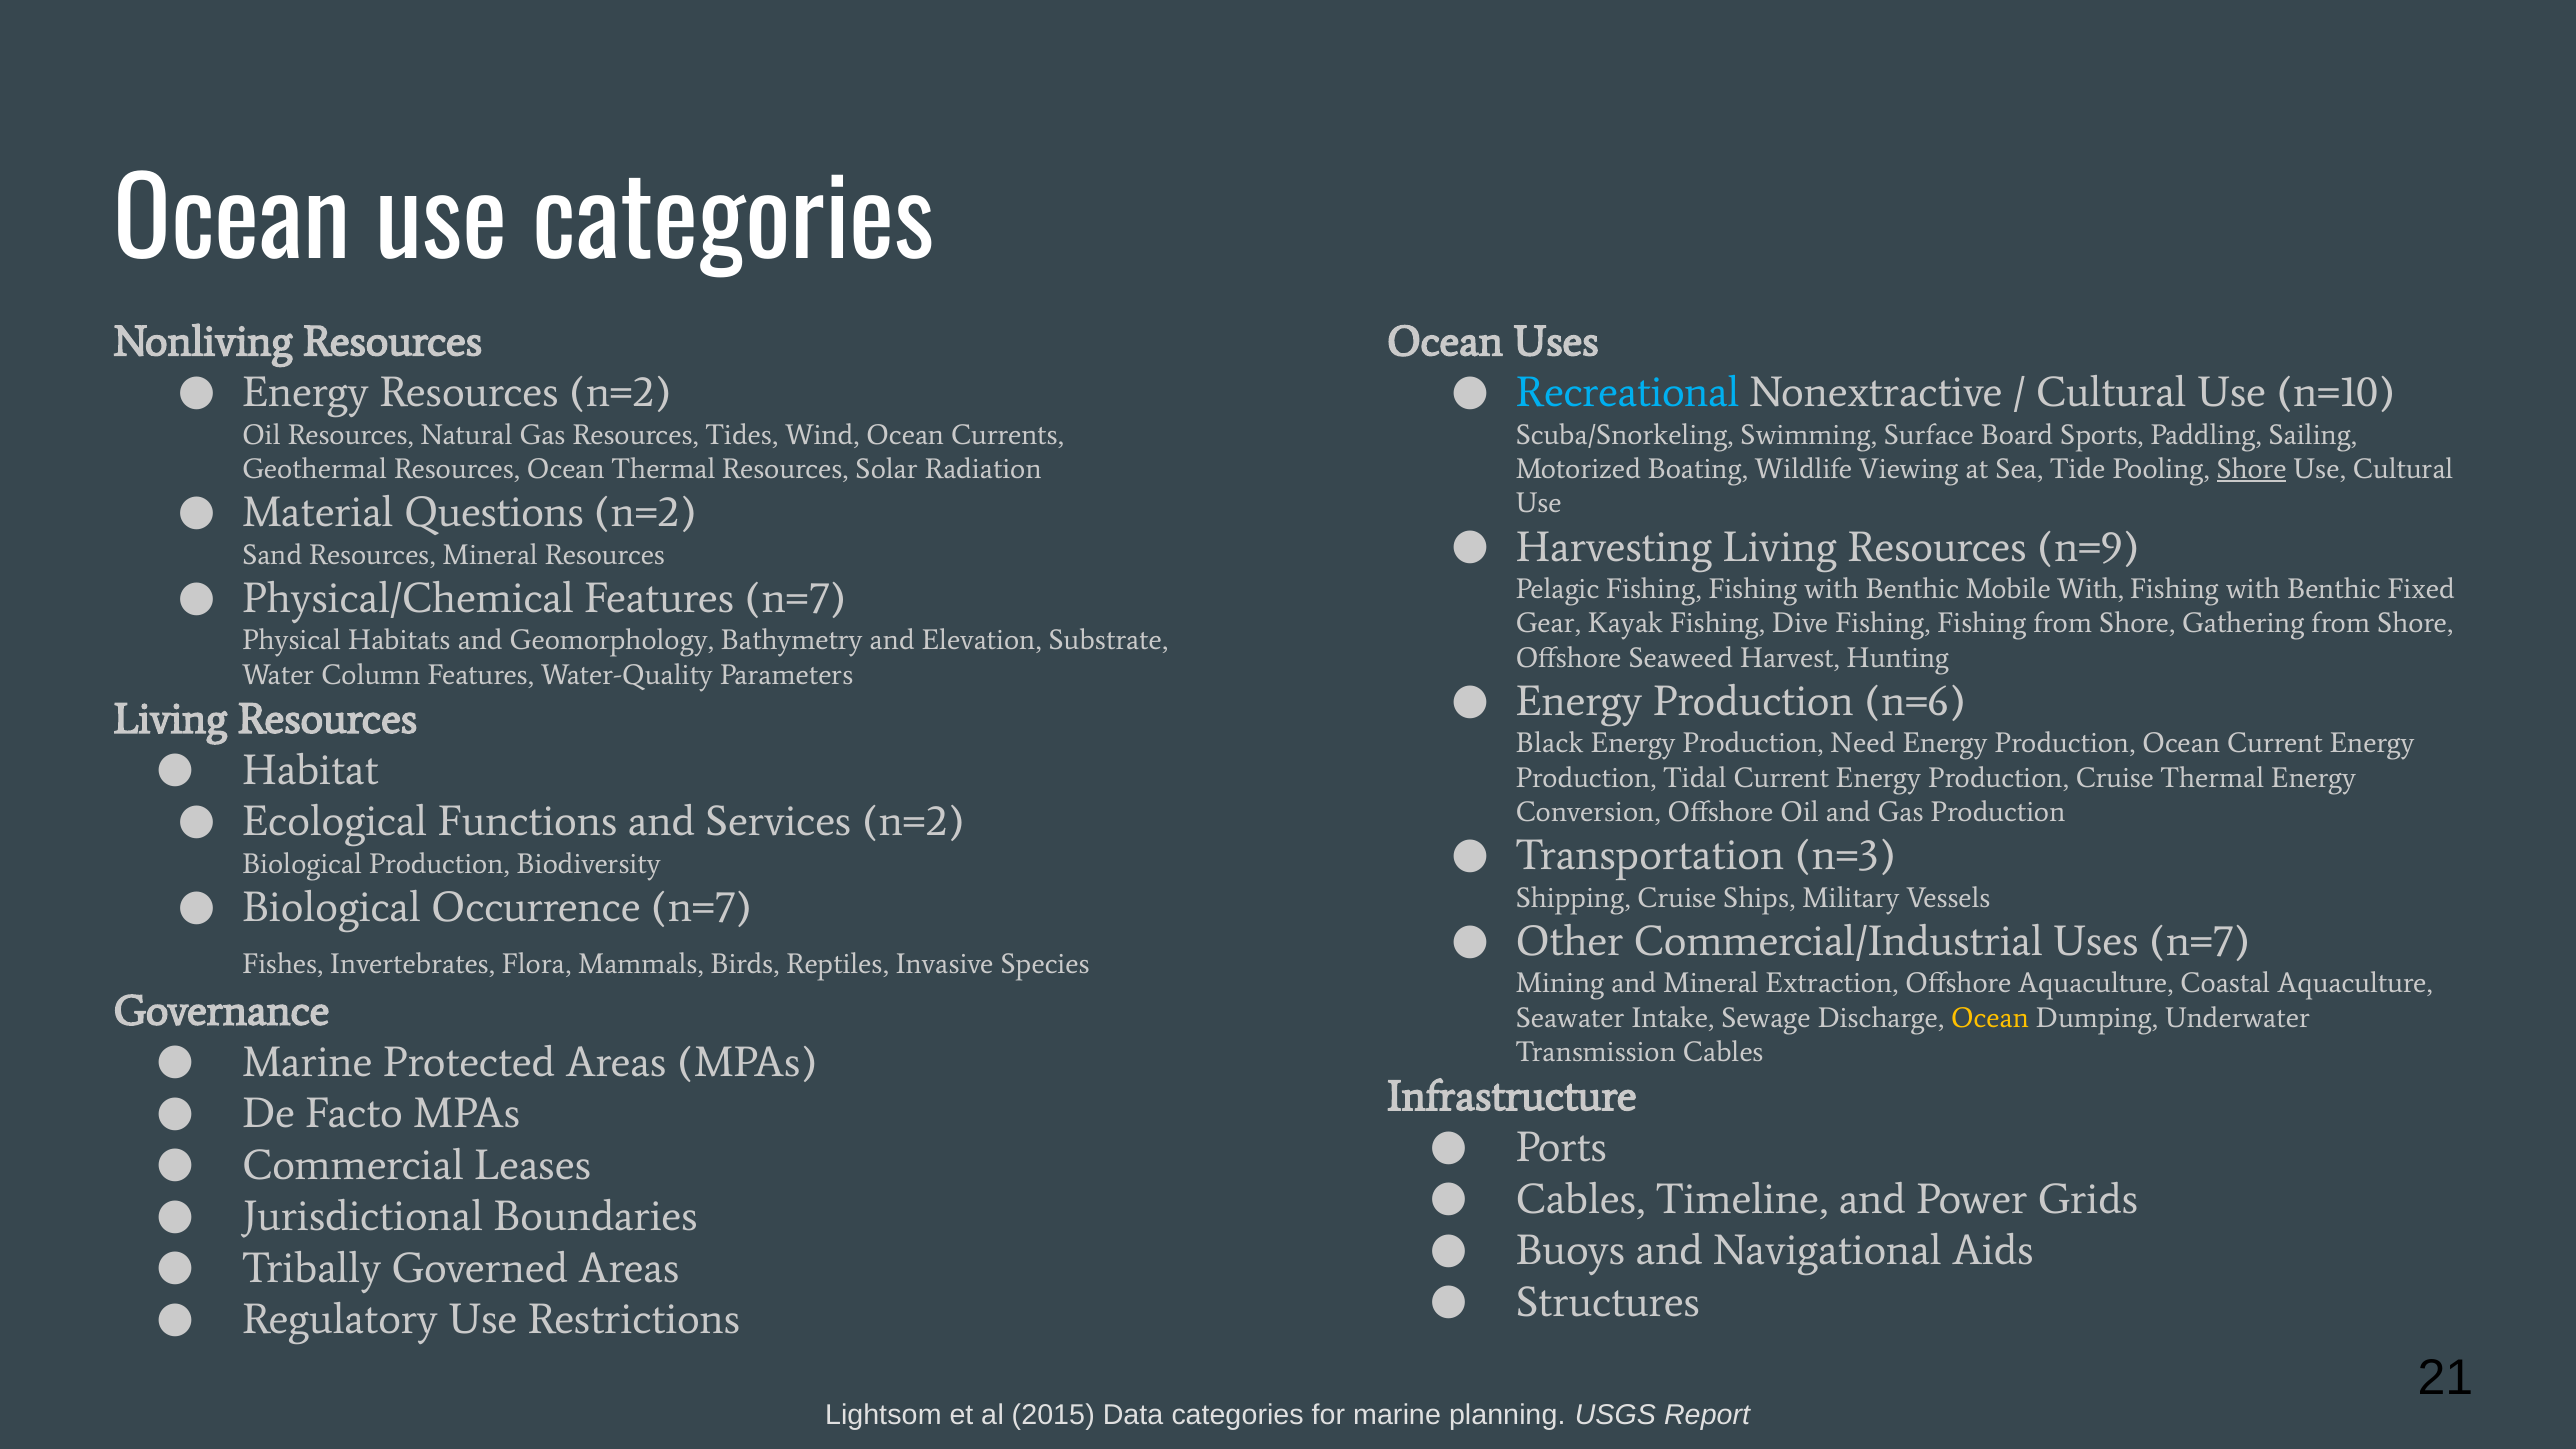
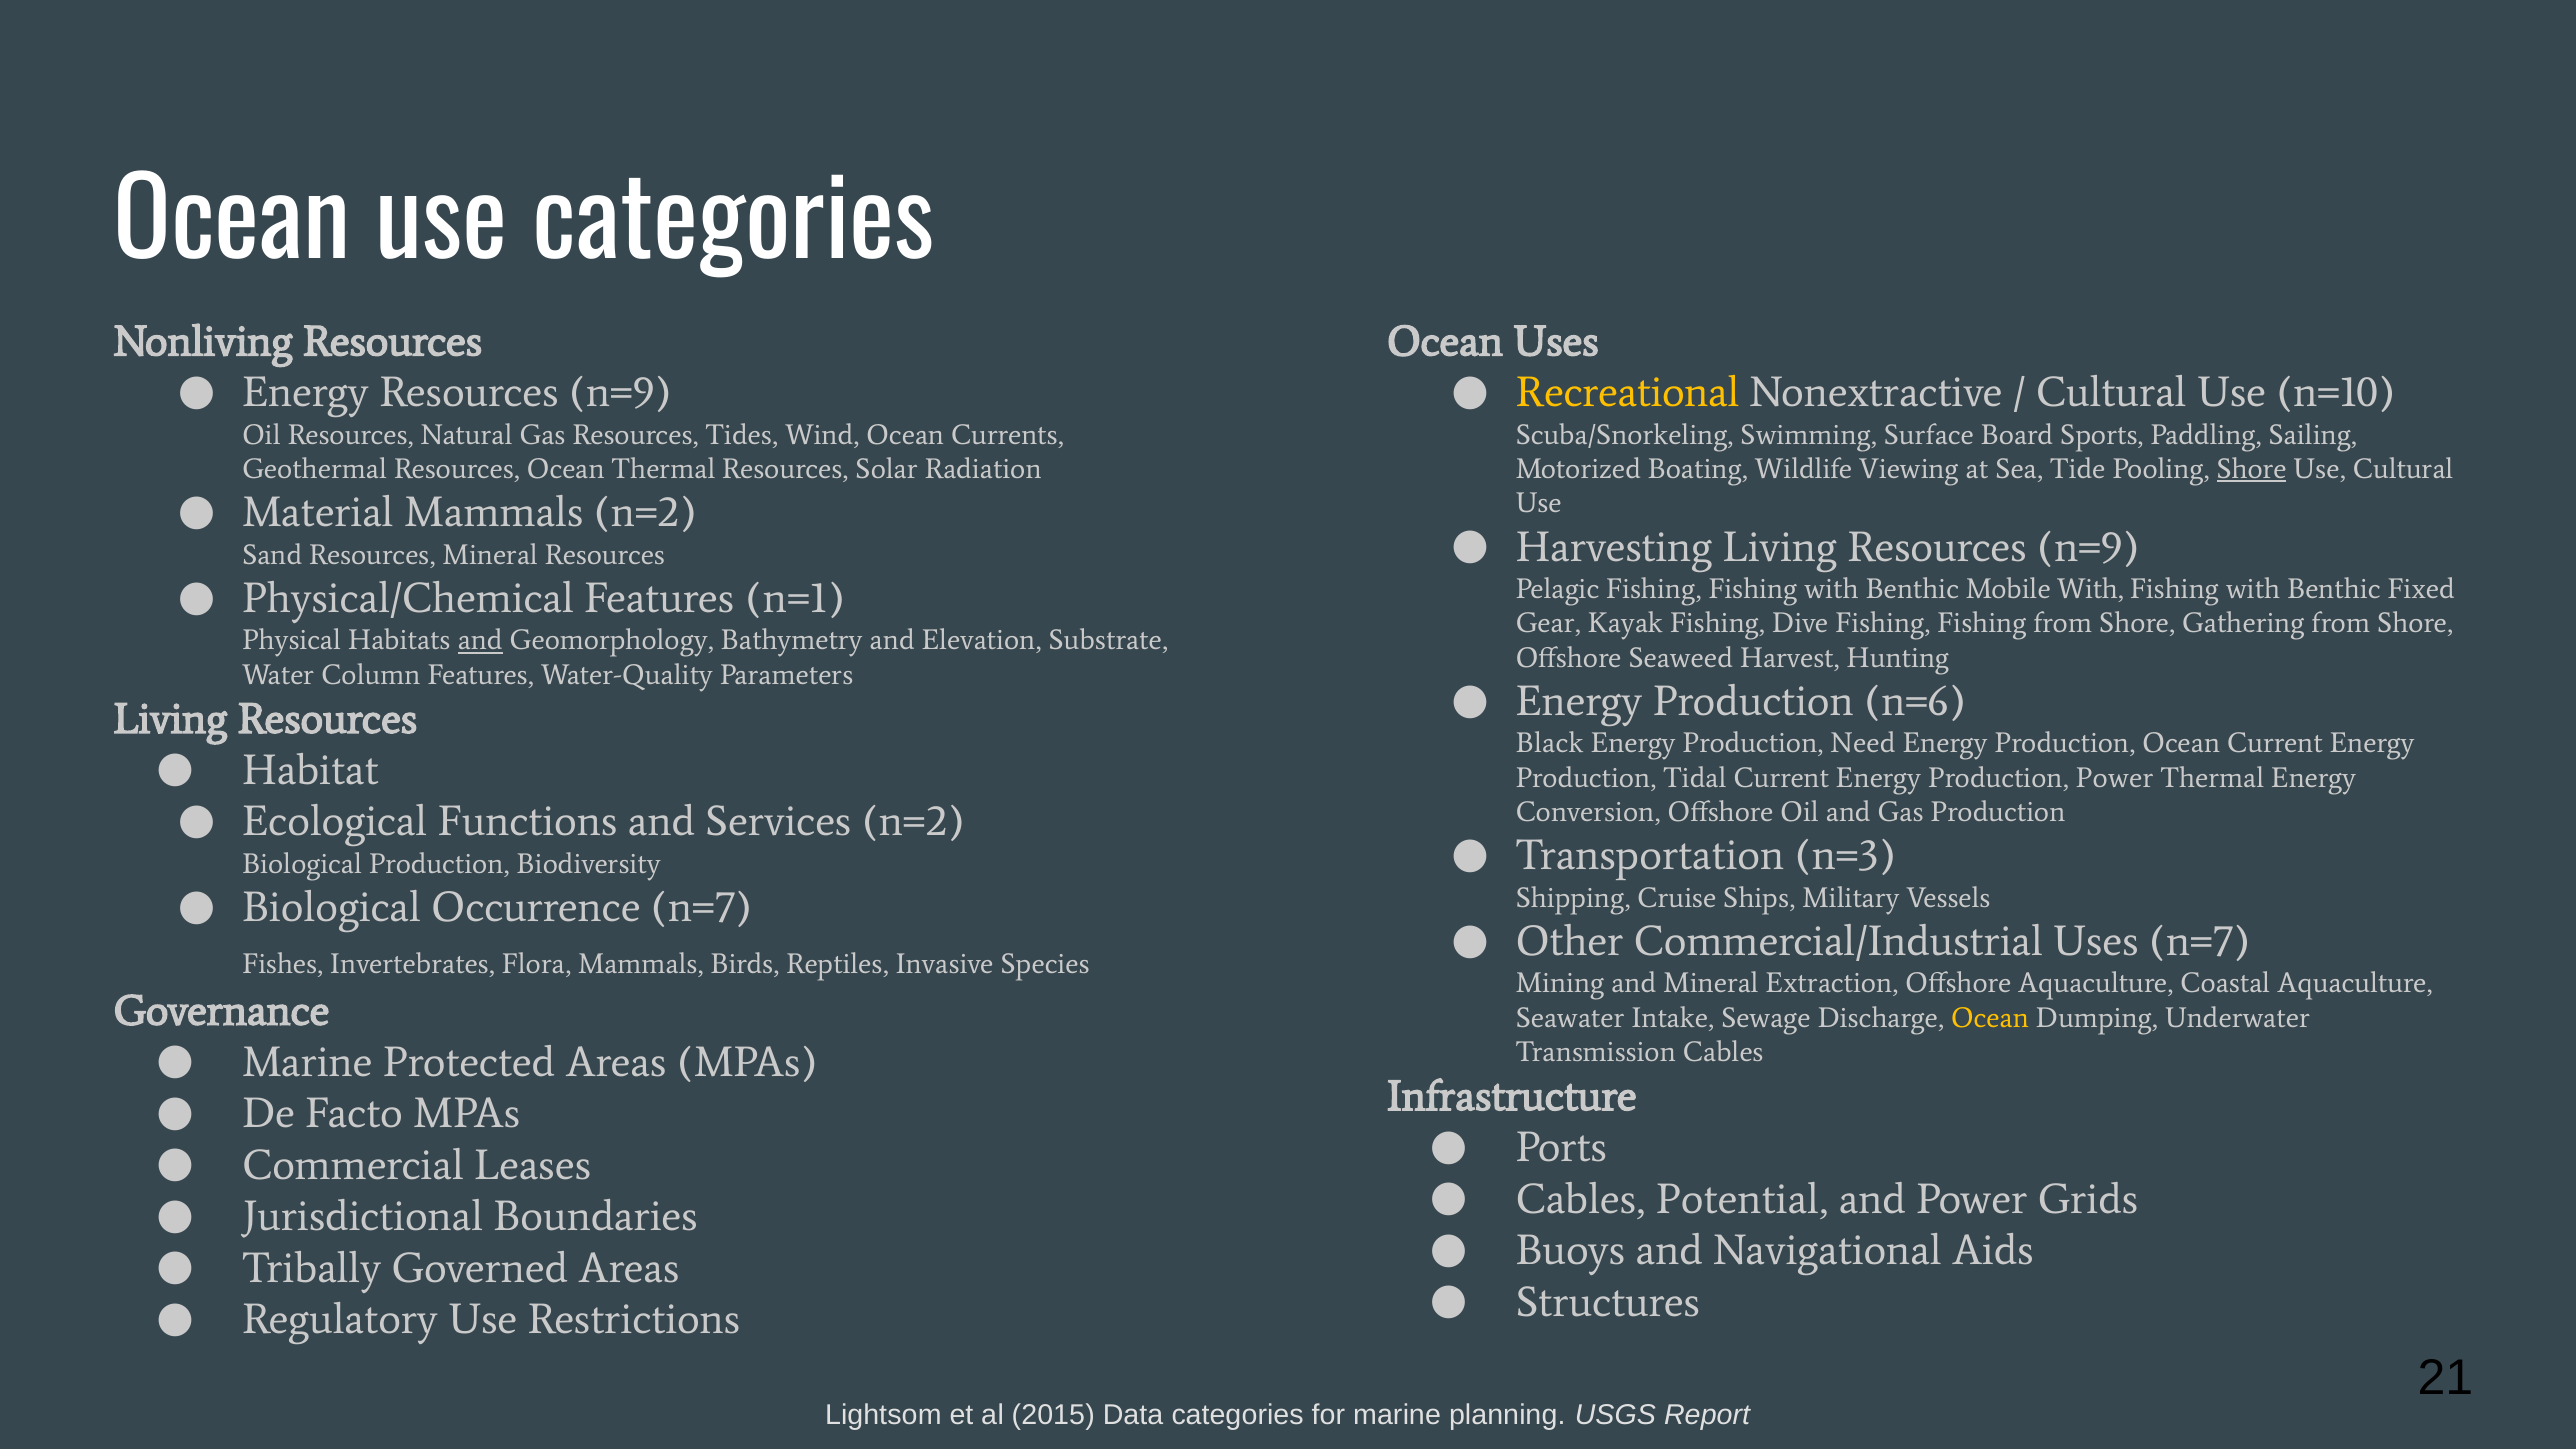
Energy Resources n=2: n=2 -> n=9
Recreational colour: light blue -> yellow
Material Questions: Questions -> Mammals
Features n=7: n=7 -> n=1
and at (480, 641) underline: none -> present
Production Cruise: Cruise -> Power
Timeline: Timeline -> Potential
